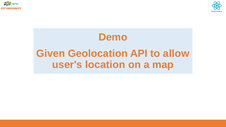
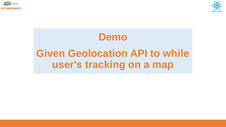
allow: allow -> while
location: location -> tracking
